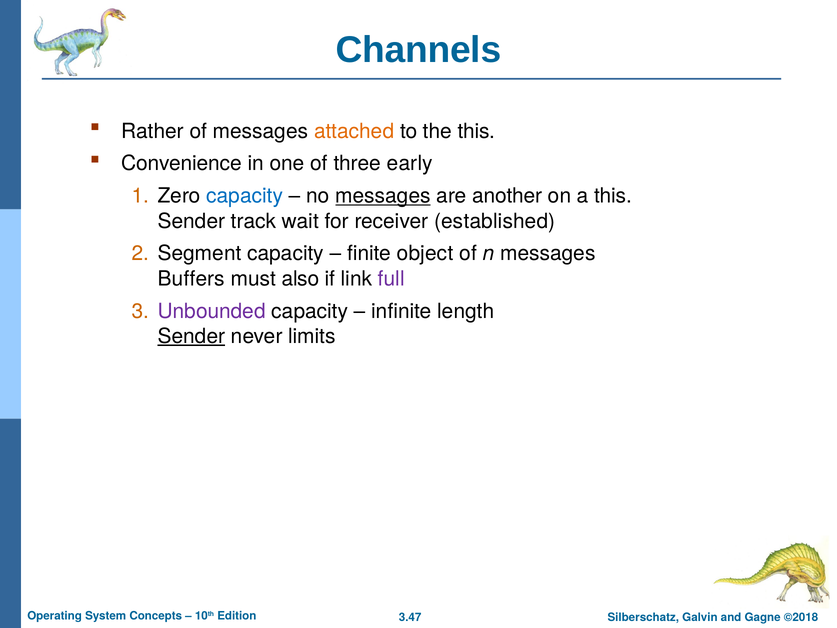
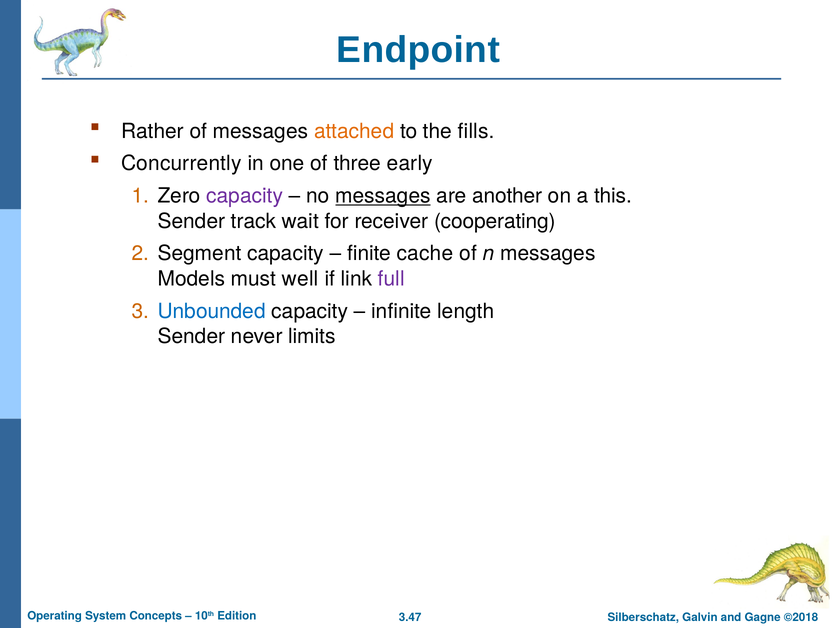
Channels: Channels -> Endpoint
the this: this -> fills
Convenience: Convenience -> Concurrently
capacity at (245, 196) colour: blue -> purple
established: established -> cooperating
object: object -> cache
Buffers: Buffers -> Models
also: also -> well
Unbounded colour: purple -> blue
Sender at (191, 336) underline: present -> none
